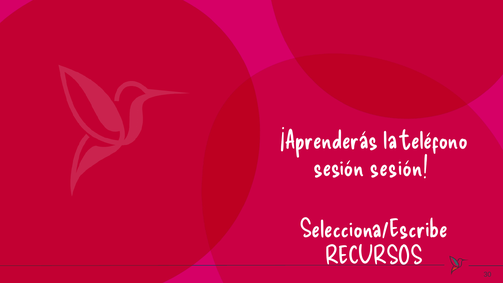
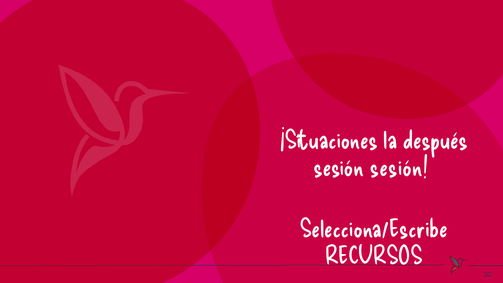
¡Aprenderás: ¡Aprenderás -> ¡Situaciones
teléfono: teléfono -> después
